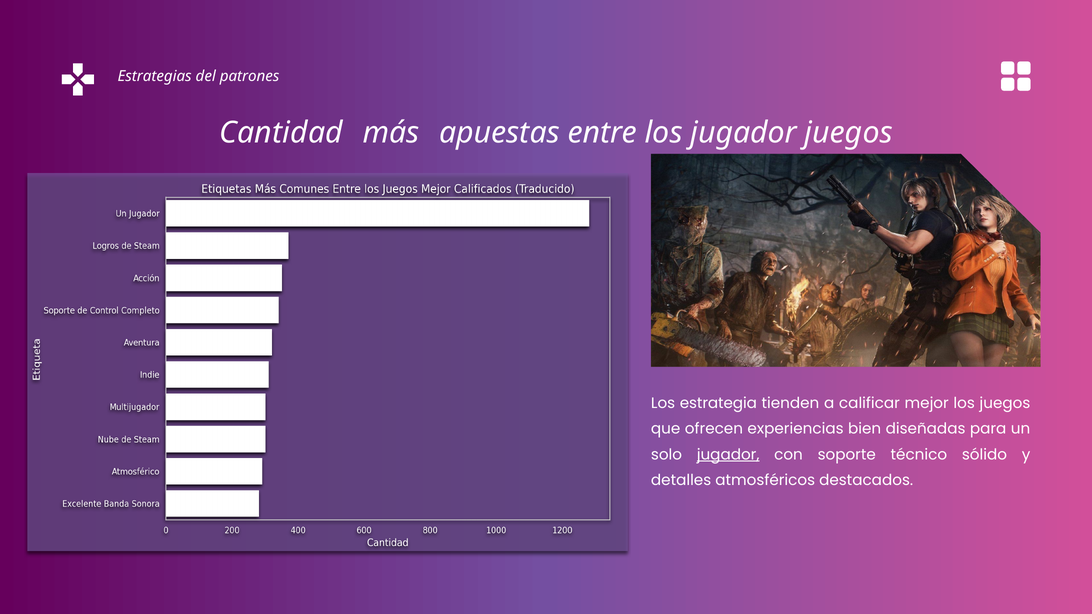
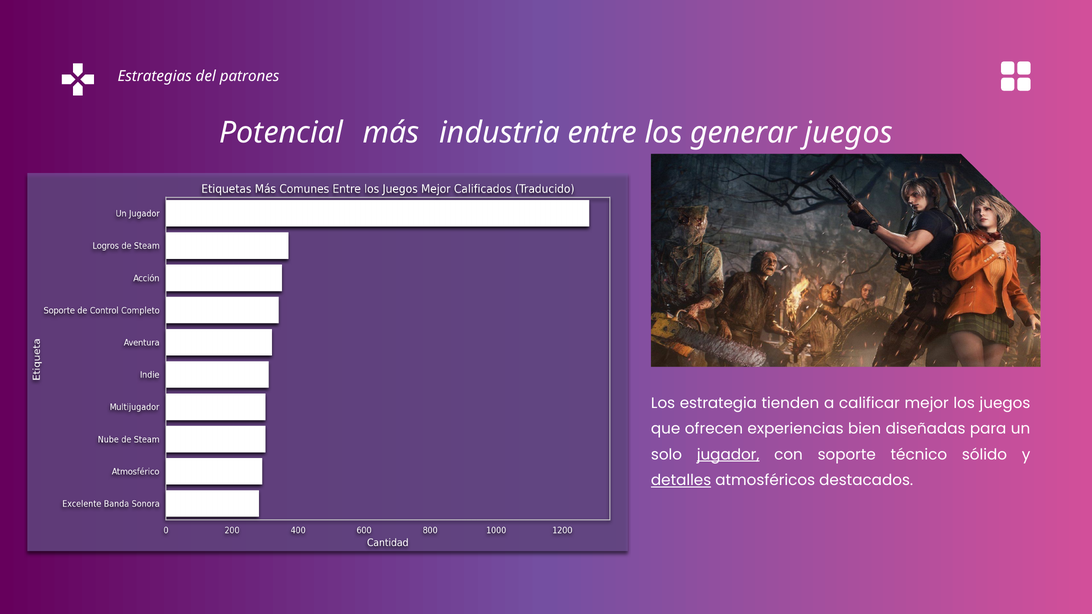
Cantidad: Cantidad -> Potencial
apuestas: apuestas -> industria
los jugador: jugador -> generar
detalles underline: none -> present
